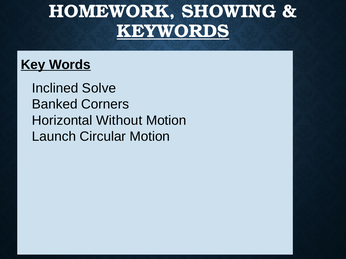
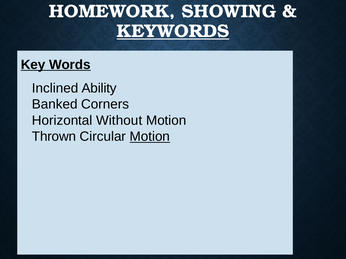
Solve: Solve -> Ability
Launch: Launch -> Thrown
Motion at (150, 137) underline: none -> present
